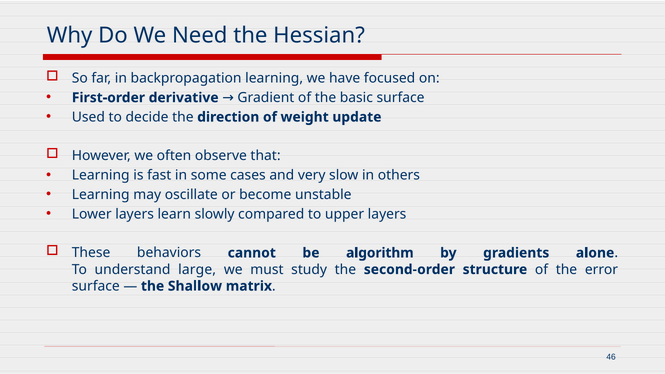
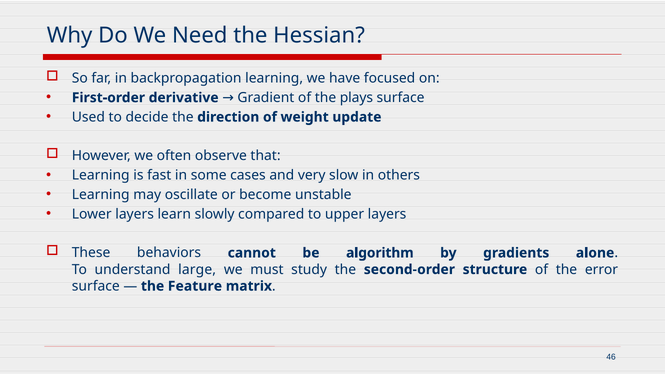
basic: basic -> plays
Shallow: Shallow -> Feature
